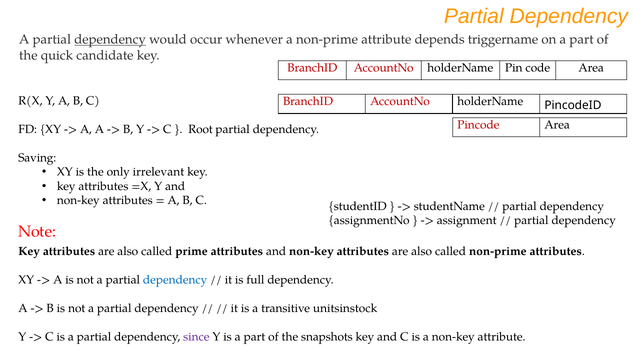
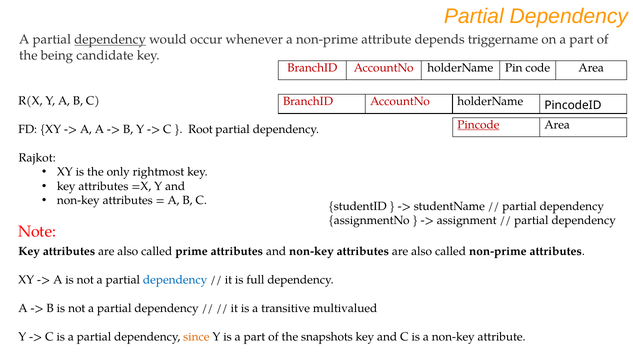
quick: quick -> being
Pincode underline: none -> present
Saving: Saving -> Rajkot
irrelevant: irrelevant -> rightmost
unitsinstock: unitsinstock -> multivalued
since colour: purple -> orange
